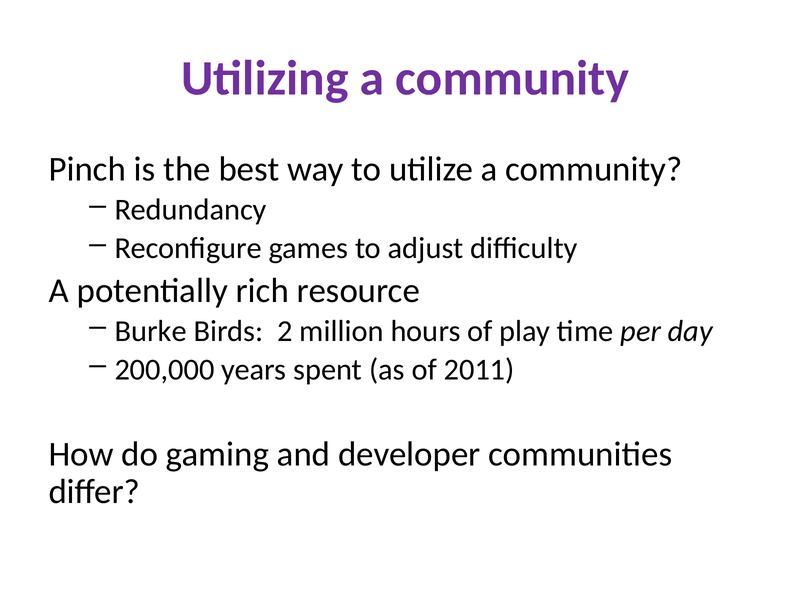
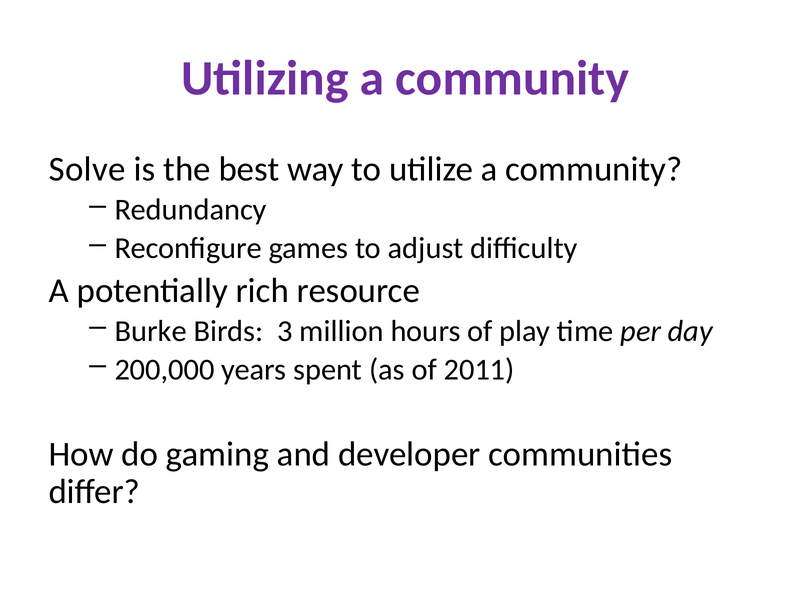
Pinch: Pinch -> Solve
2: 2 -> 3
